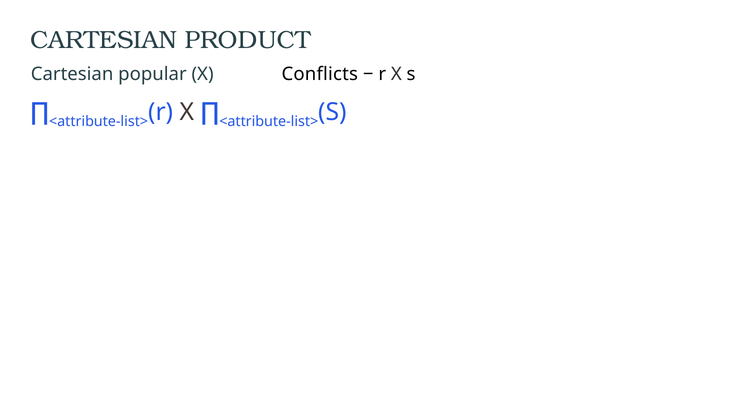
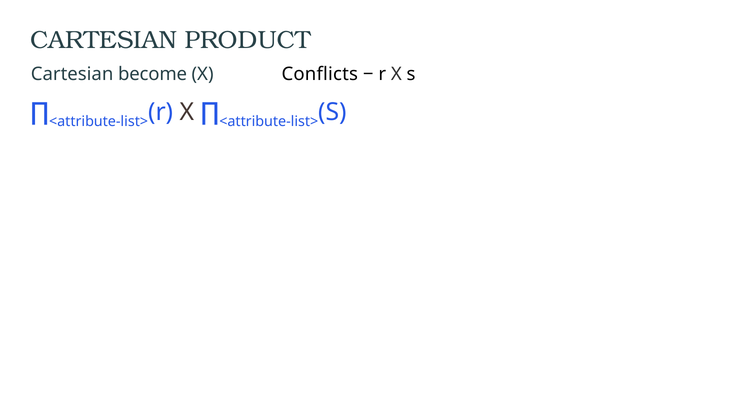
popular: popular -> become
